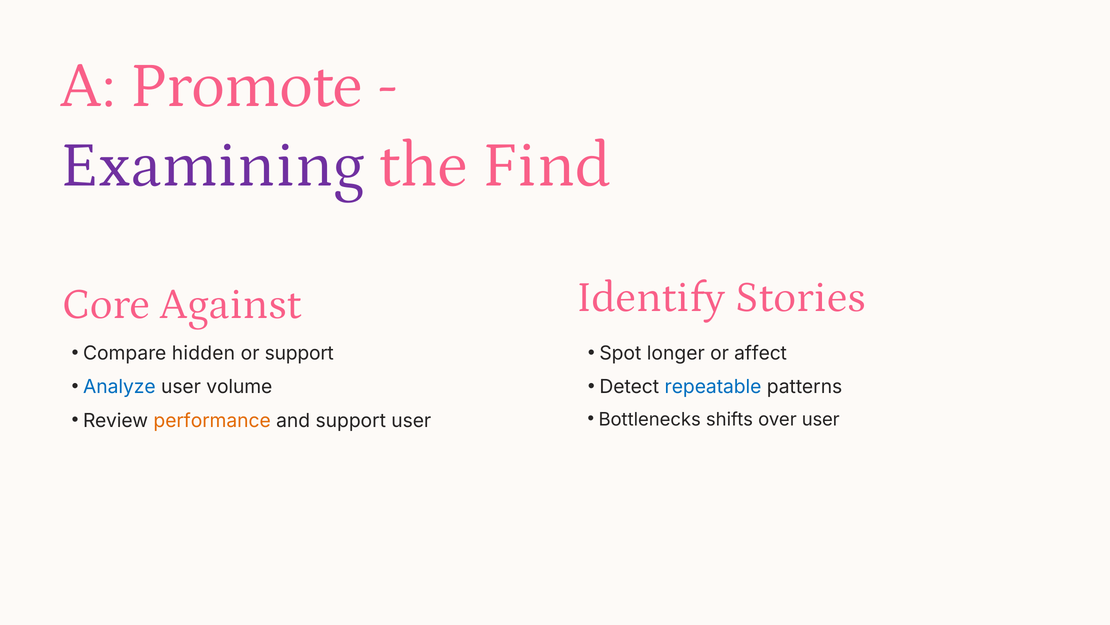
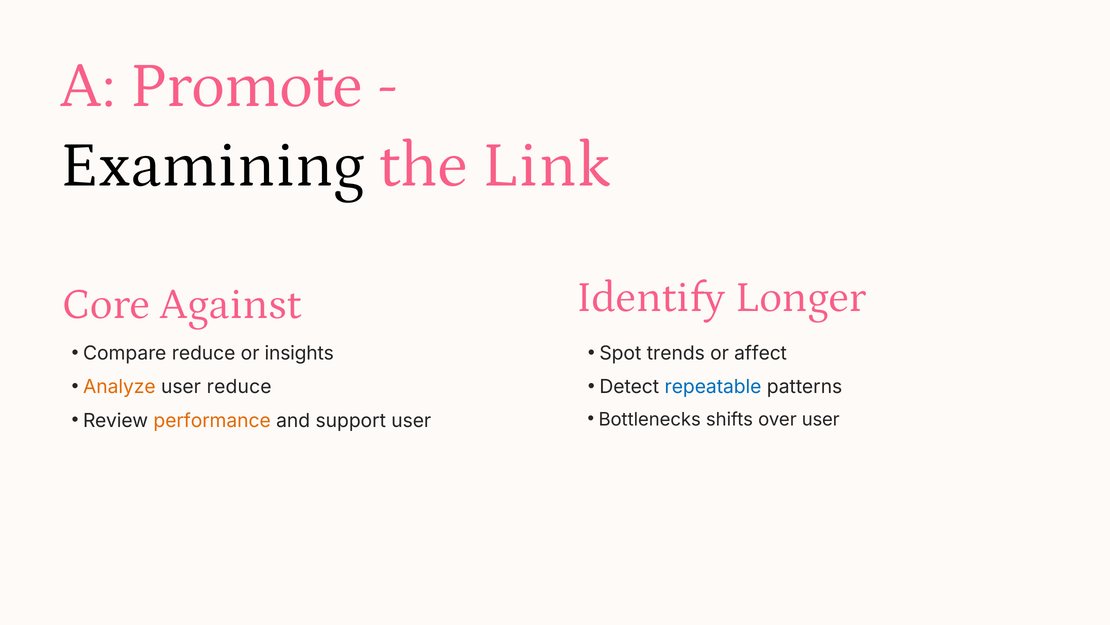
Examining colour: purple -> black
Find: Find -> Link
Stories: Stories -> Longer
Compare hidden: hidden -> reduce
or support: support -> insights
longer: longer -> trends
Analyze colour: blue -> orange
user volume: volume -> reduce
